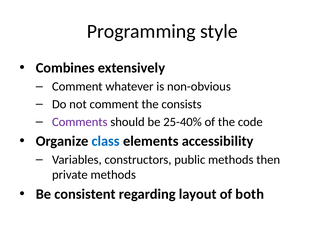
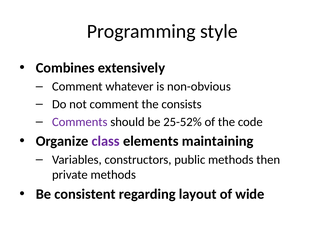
25-40%: 25-40% -> 25-52%
class colour: blue -> purple
accessibility: accessibility -> maintaining
both: both -> wide
